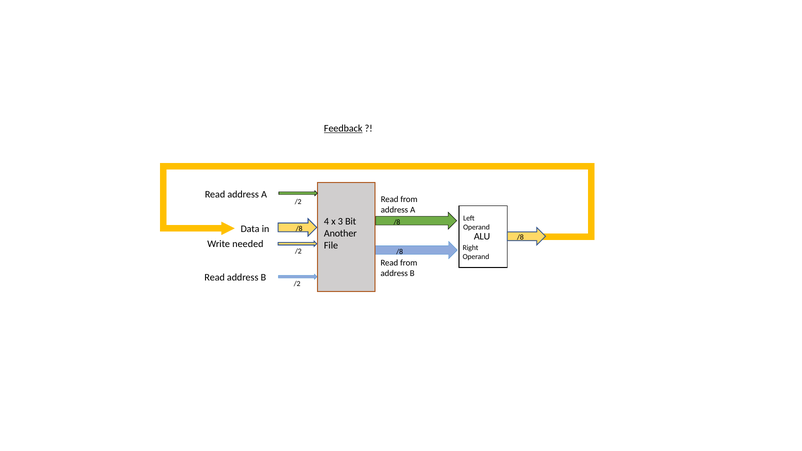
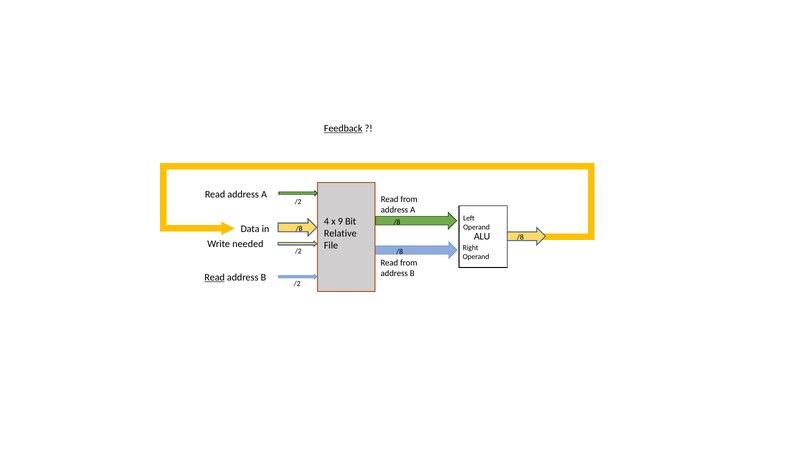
3: 3 -> 9
Another: Another -> Relative
Read at (215, 278) underline: none -> present
